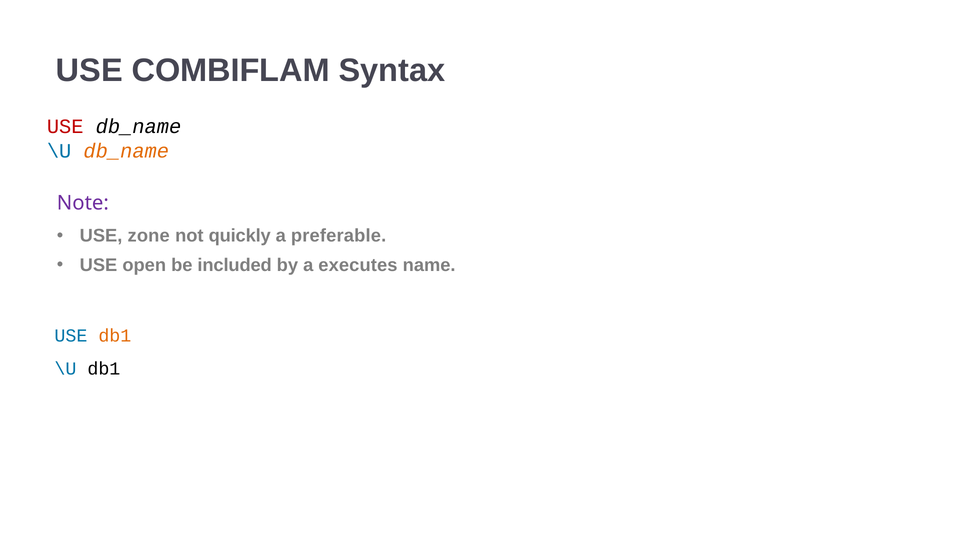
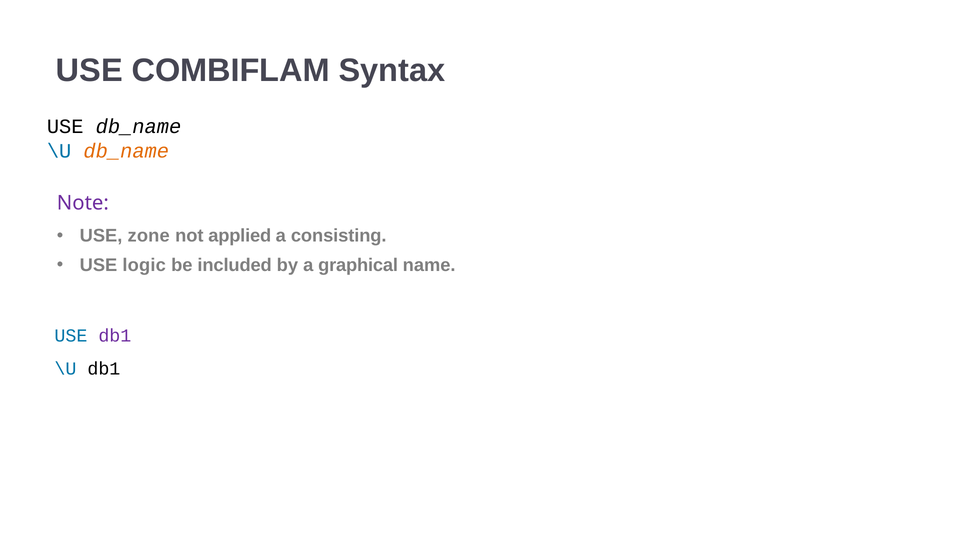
USE at (65, 126) colour: red -> black
quickly: quickly -> applied
preferable: preferable -> consisting
open: open -> logic
executes: executes -> graphical
db1 at (115, 336) colour: orange -> purple
